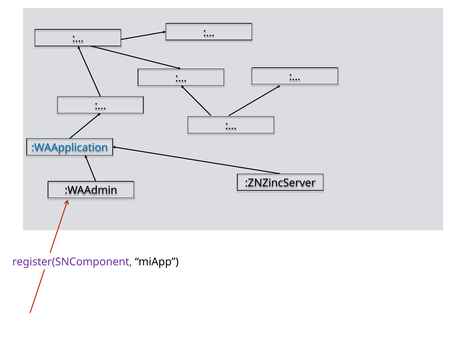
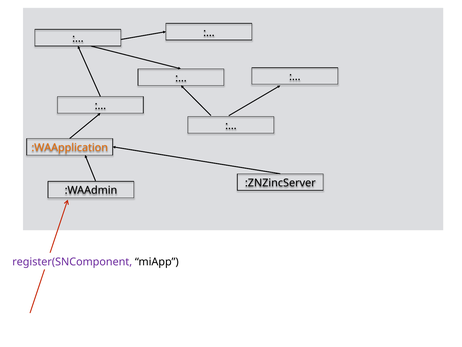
:WAApplication colour: blue -> orange
